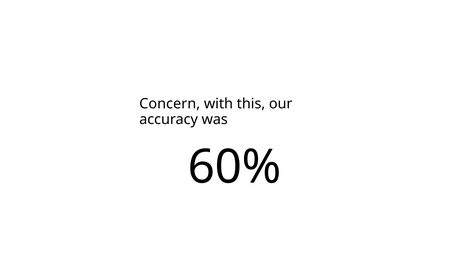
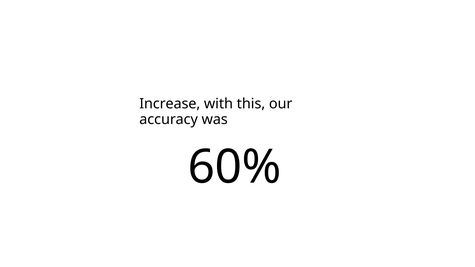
Concern: Concern -> Increase
